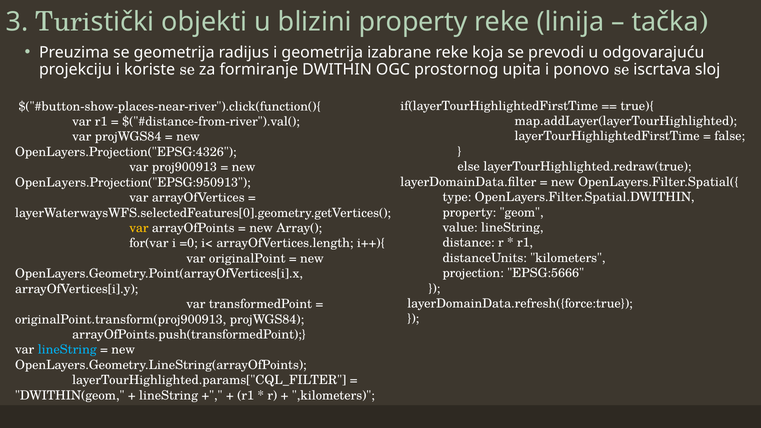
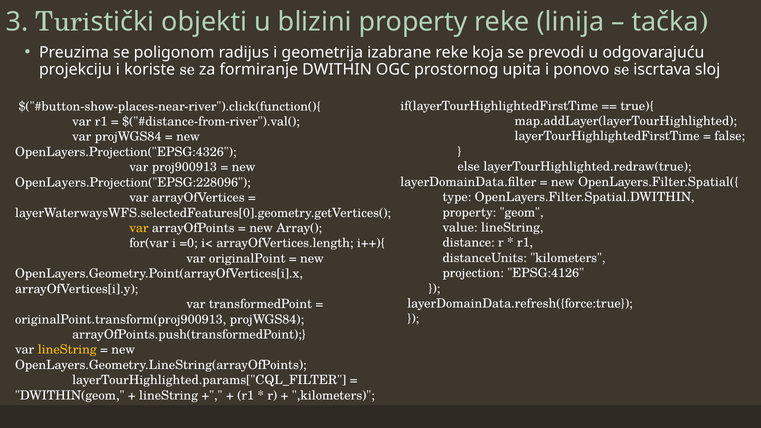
se geometrija: geometrija -> poligonom
OpenLayers.Projection("EPSG:950913: OpenLayers.Projection("EPSG:950913 -> OpenLayers.Projection("EPSG:228096
EPSG:5666: EPSG:5666 -> EPSG:4126
lineString at (67, 350) colour: light blue -> yellow
